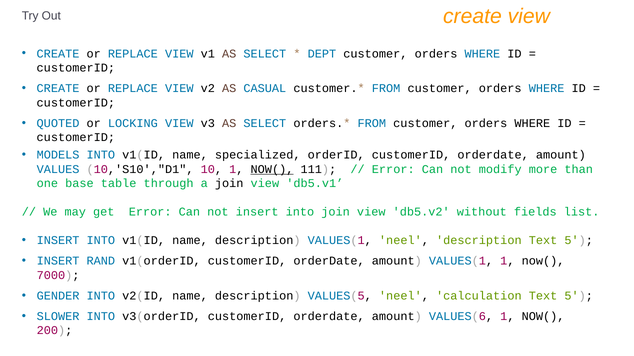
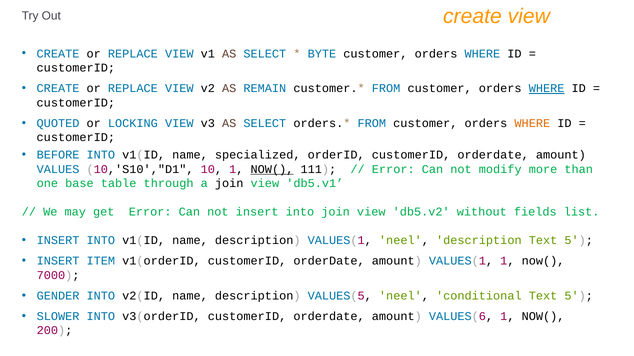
DEPT: DEPT -> BYTE
CASUAL: CASUAL -> REMAIN
WHERE at (547, 89) underline: none -> present
WHERE at (532, 124) colour: black -> orange
MODELS: MODELS -> BEFORE
RAND: RAND -> ITEM
calculation: calculation -> conditional
